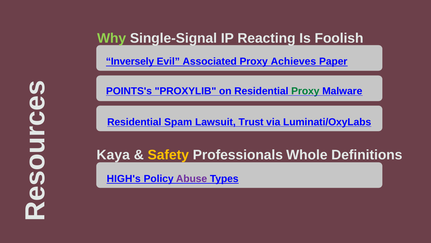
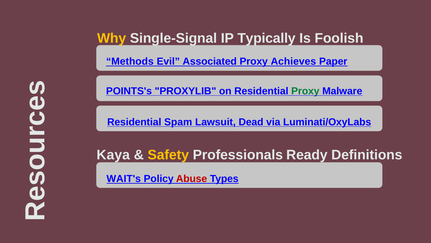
Why colour: light green -> yellow
Reacting: Reacting -> Typically
Inversely: Inversely -> Methods
Trust: Trust -> Dead
Whole: Whole -> Ready
HIGH's: HIGH's -> WAIT's
Abuse colour: purple -> red
